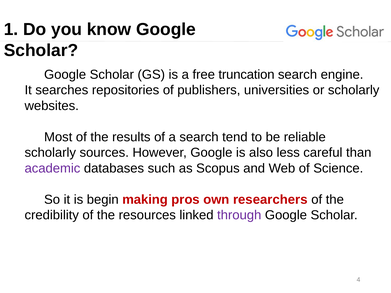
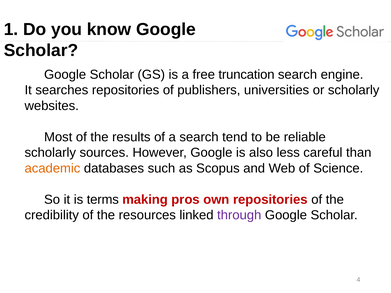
academic colour: purple -> orange
begin: begin -> terms
own researchers: researchers -> repositories
